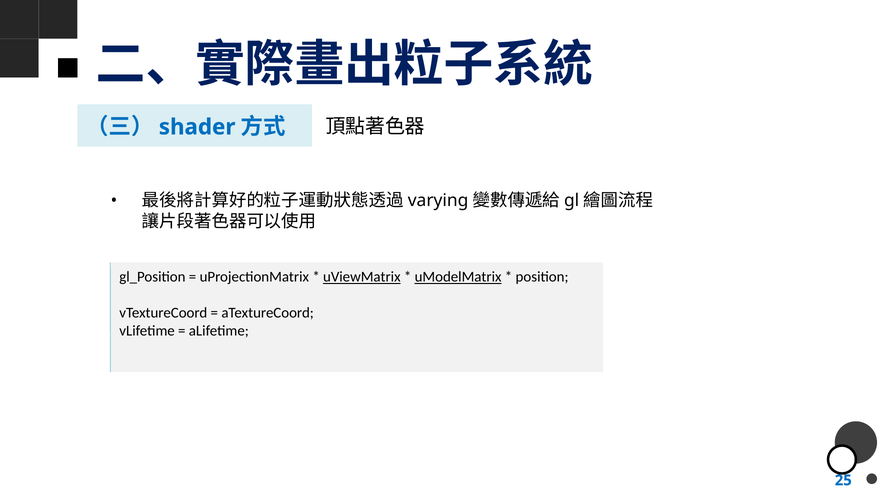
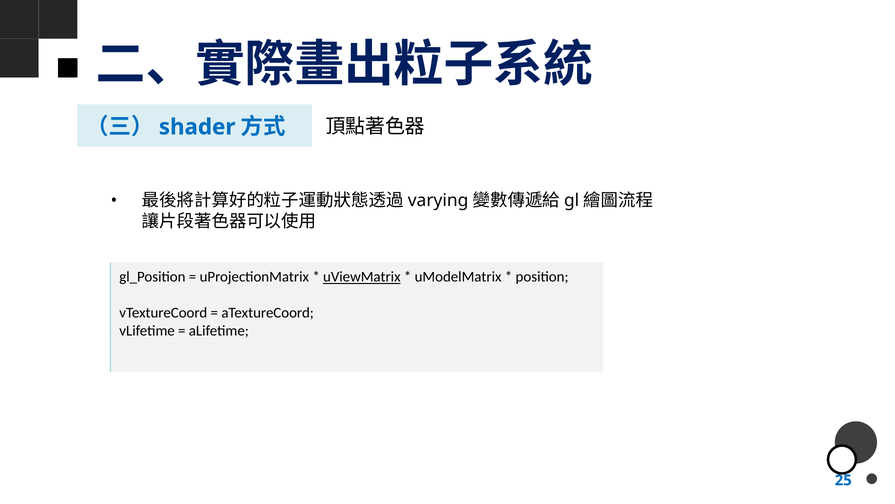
uModelMatrix underline: present -> none
